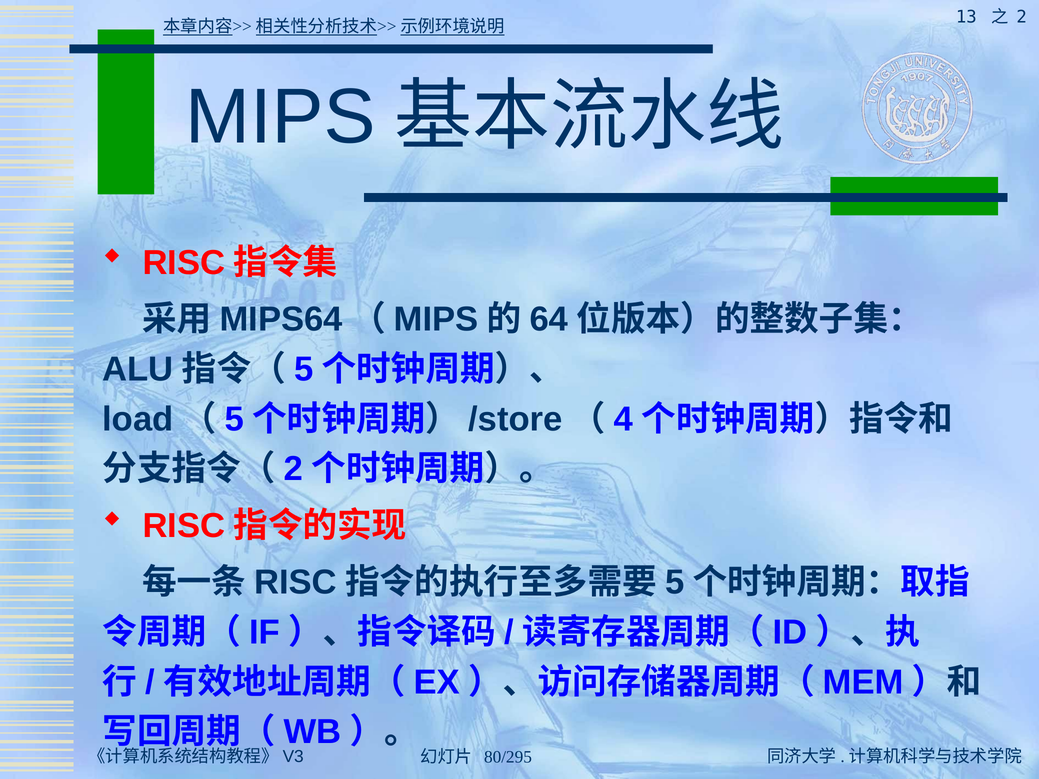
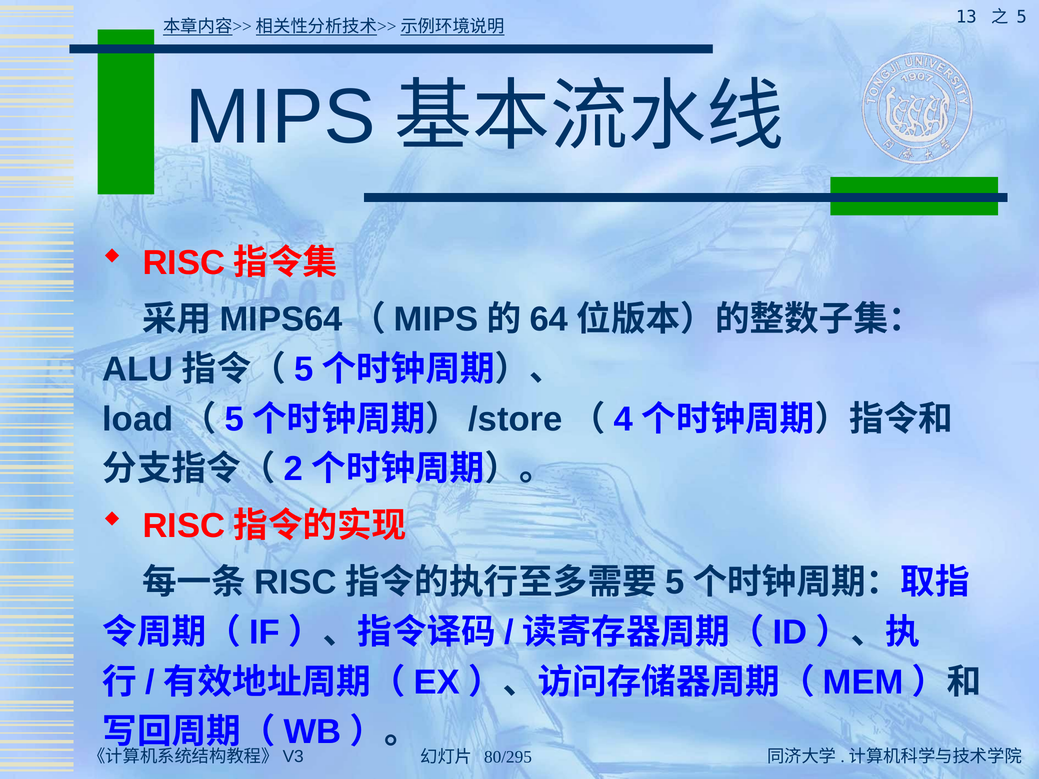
2: 2 -> 5
